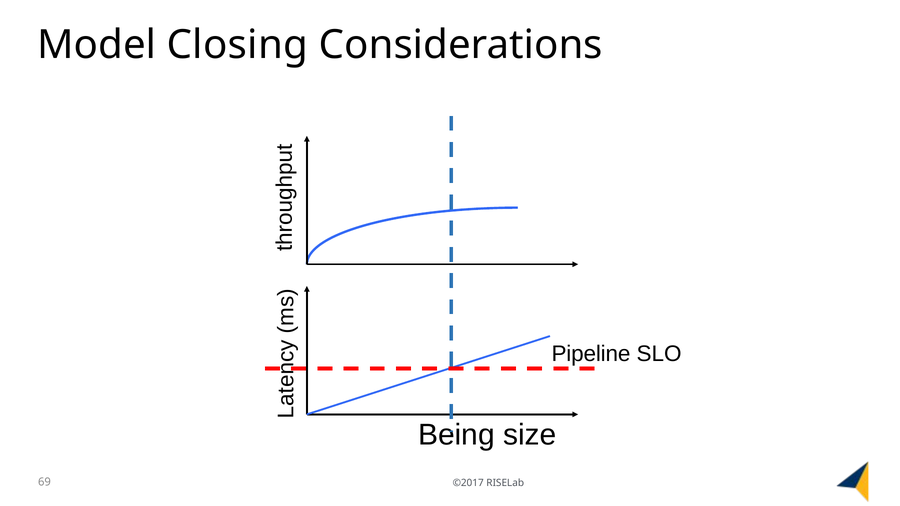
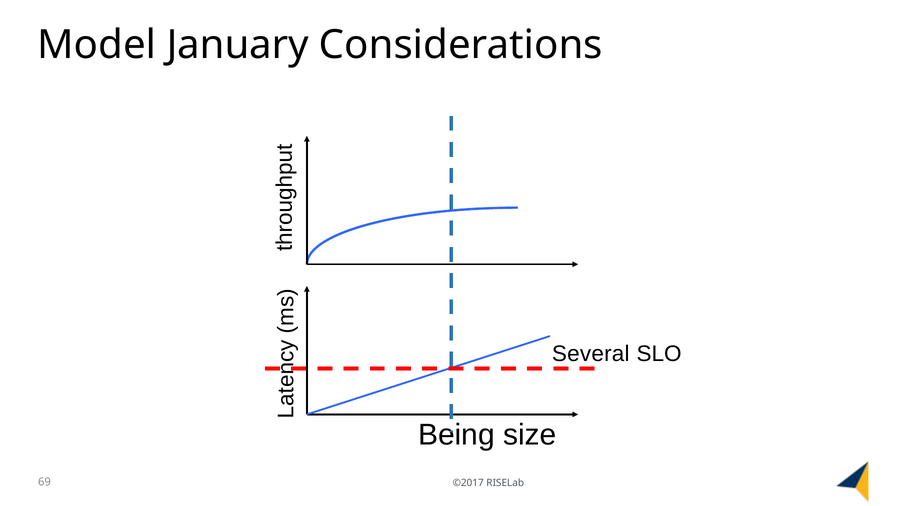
Closing: Closing -> January
Pipeline: Pipeline -> Several
